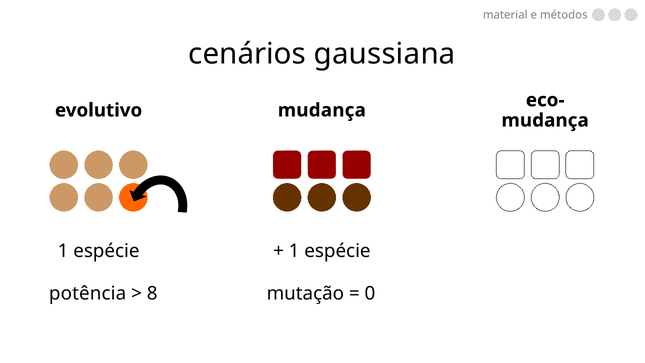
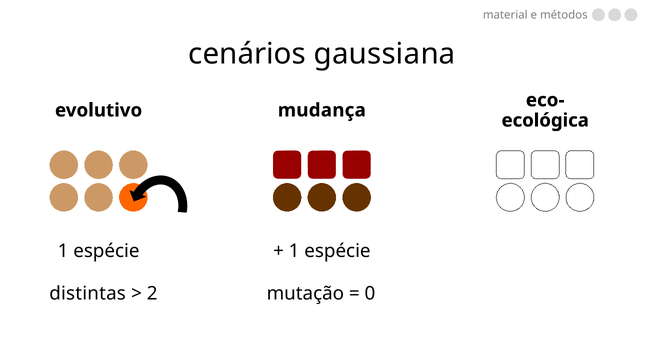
mudança at (545, 120): mudança -> ecológica
potência: potência -> distintas
8: 8 -> 2
